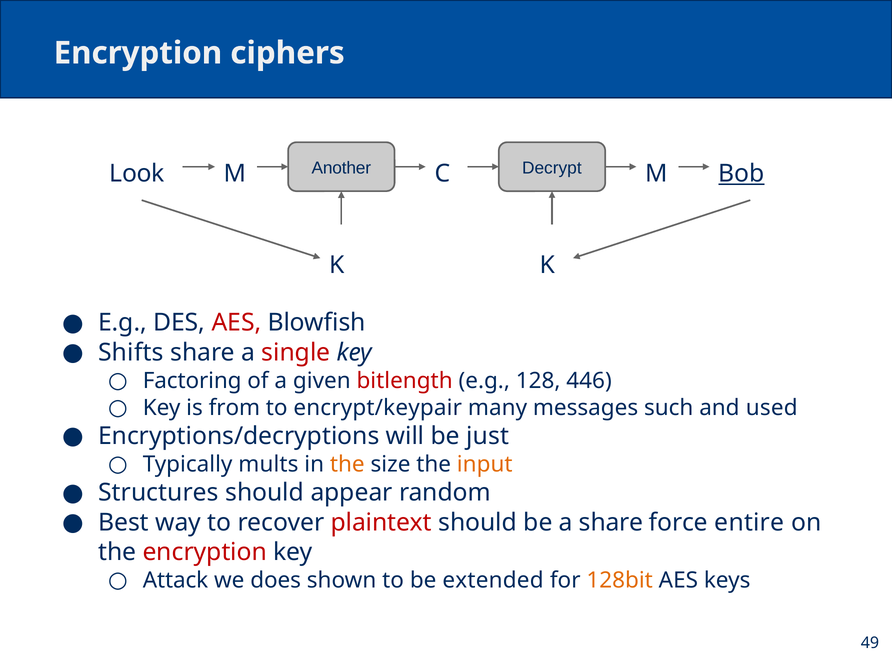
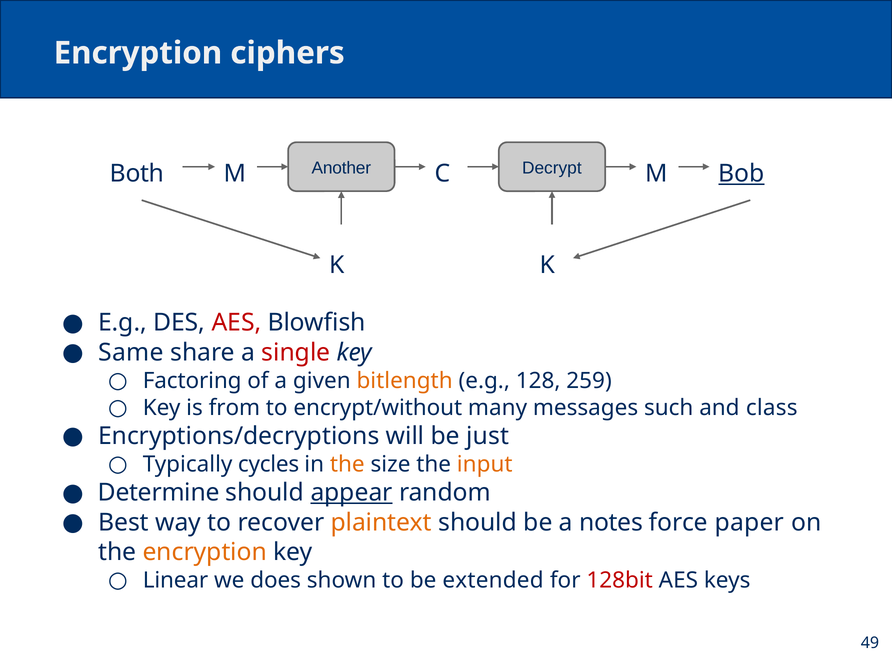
Look: Look -> Both
Shifts: Shifts -> Same
bitlength colour: red -> orange
446: 446 -> 259
encrypt/keypair: encrypt/keypair -> encrypt/without
used: used -> class
mults: mults -> cycles
Structures: Structures -> Determine
appear underline: none -> present
plaintext colour: red -> orange
a share: share -> notes
entire: entire -> paper
encryption at (205, 552) colour: red -> orange
Attack: Attack -> Linear
128bit colour: orange -> red
